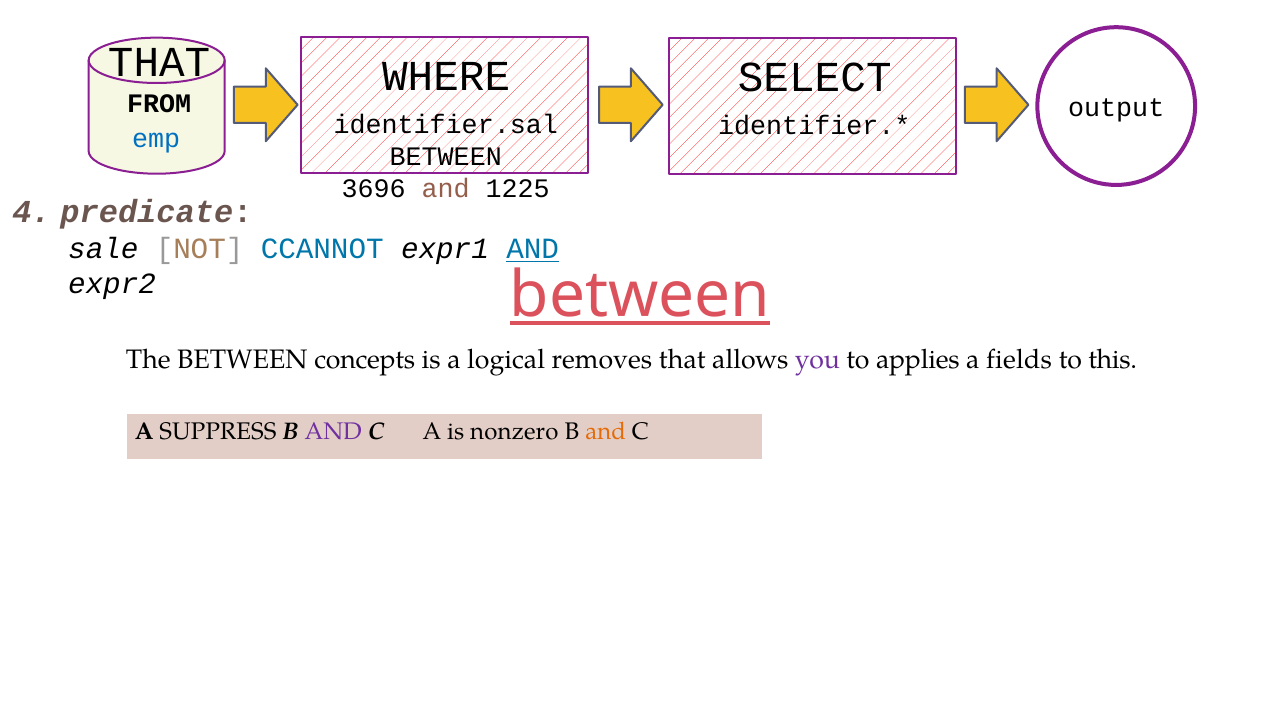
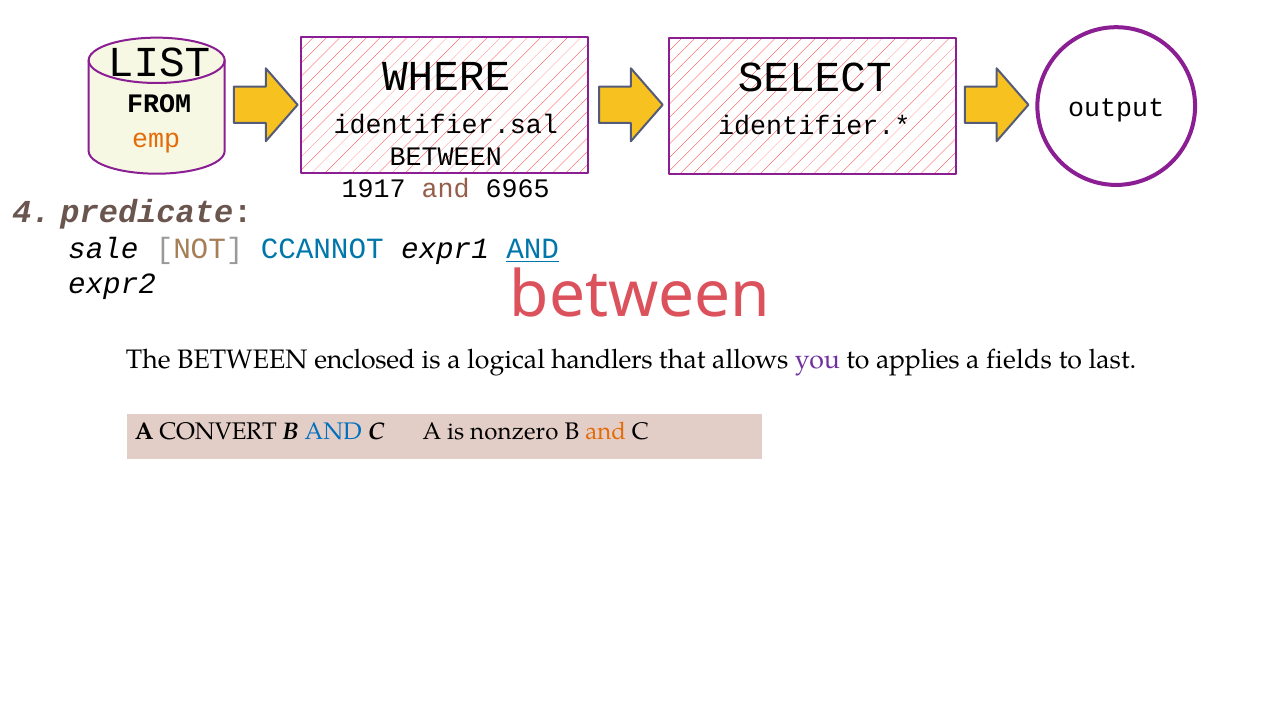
THAT at (159, 63): THAT -> LIST
emp colour: blue -> orange
3696: 3696 -> 1917
1225: 1225 -> 6965
between at (640, 296) underline: present -> none
concepts: concepts -> enclosed
removes: removes -> handlers
this: this -> last
SUPPRESS: SUPPRESS -> CONVERT
AND at (333, 432) colour: purple -> blue
